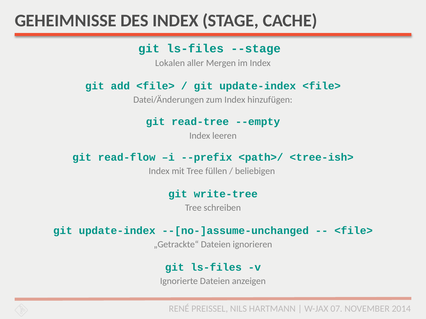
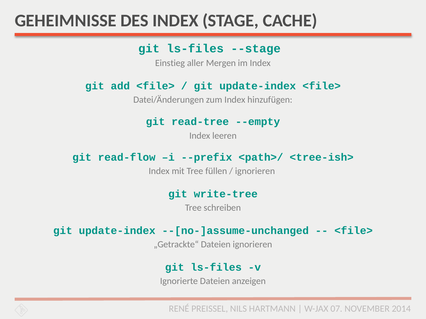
Lokalen: Lokalen -> Einstieg
beliebigen at (255, 171): beliebigen -> ignorieren
